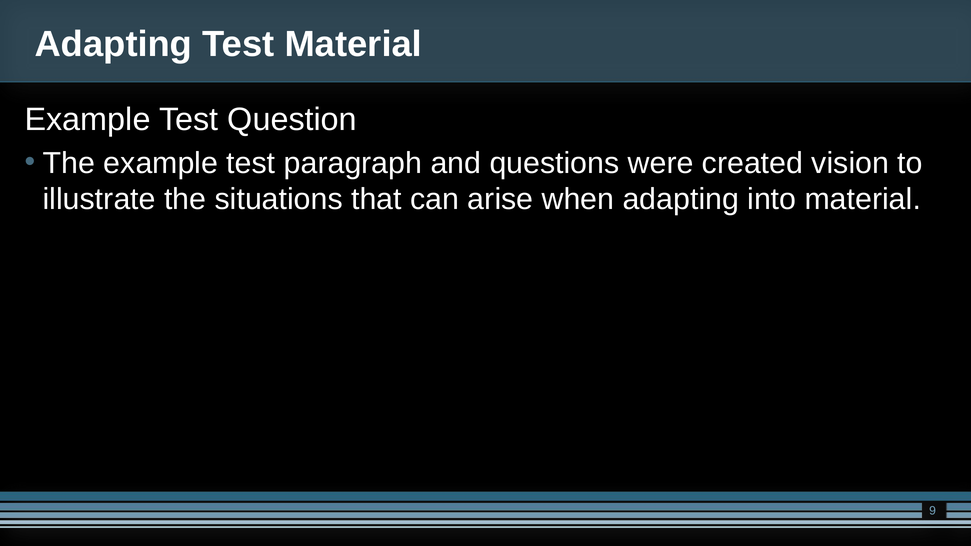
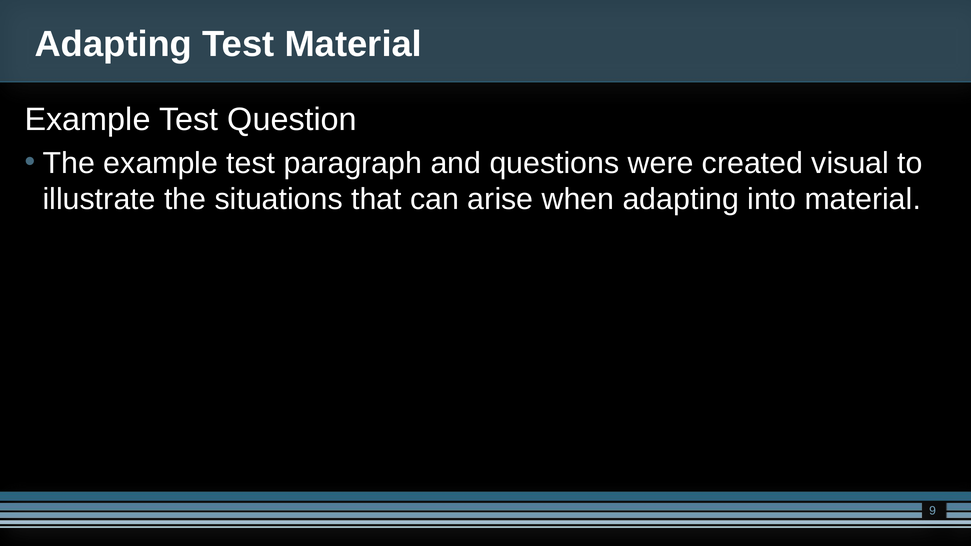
vision: vision -> visual
